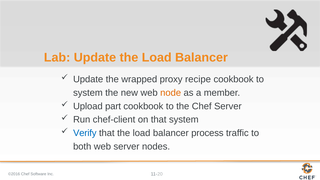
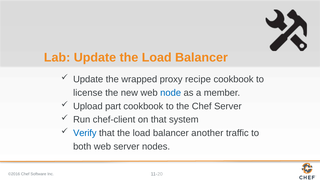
system at (88, 93): system -> license
node colour: orange -> blue
process: process -> another
